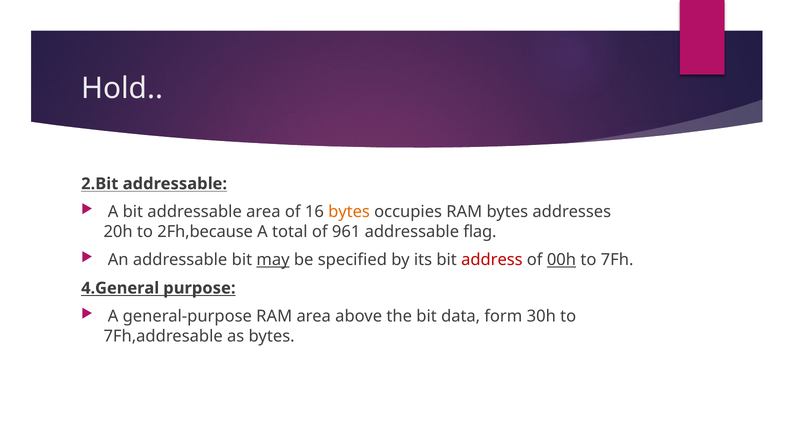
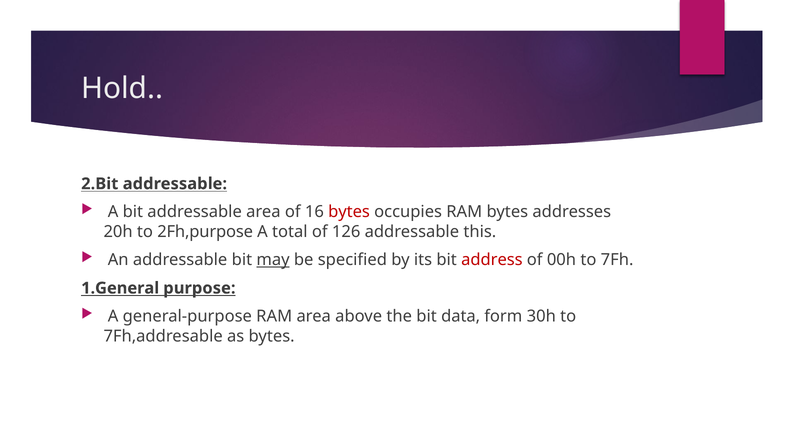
bytes at (349, 212) colour: orange -> red
2Fh,because: 2Fh,because -> 2Fh,purpose
961: 961 -> 126
flag: flag -> this
00h underline: present -> none
4.General: 4.General -> 1.General
